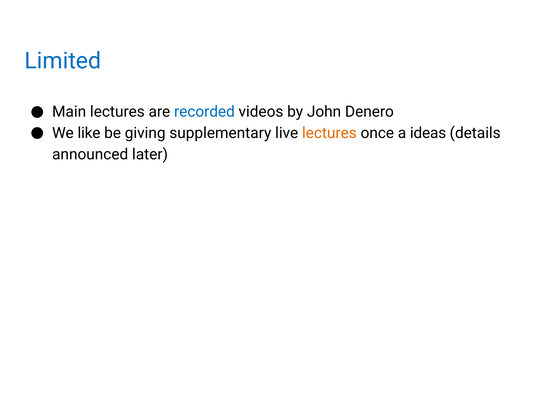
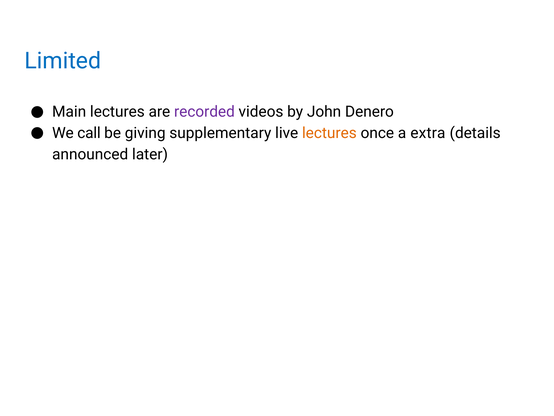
recorded colour: blue -> purple
like: like -> call
ideas: ideas -> extra
